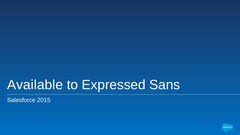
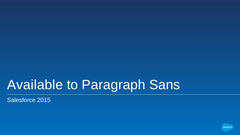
Expressed: Expressed -> Paragraph
